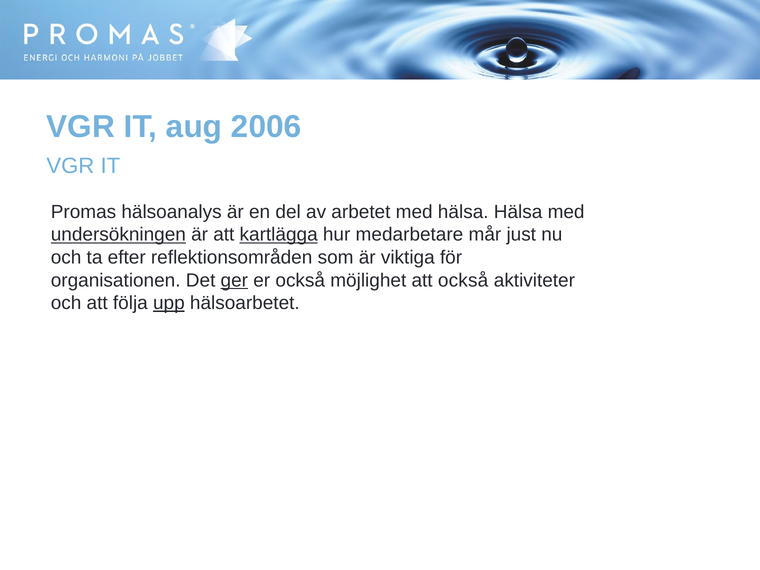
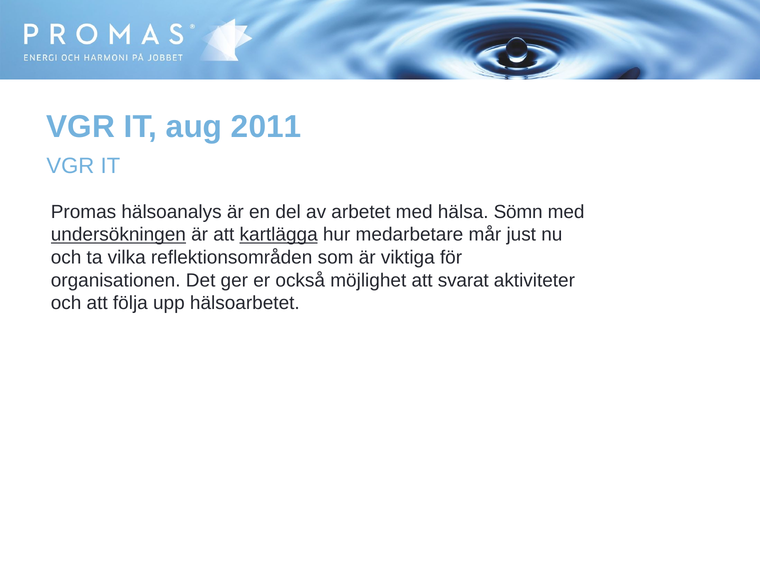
2006: 2006 -> 2011
hälsa Hälsa: Hälsa -> Sömn
efter: efter -> vilka
ger underline: present -> none
att också: också -> svarat
upp underline: present -> none
